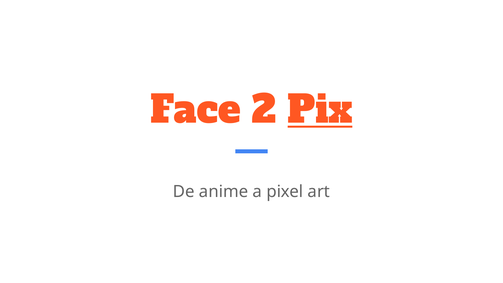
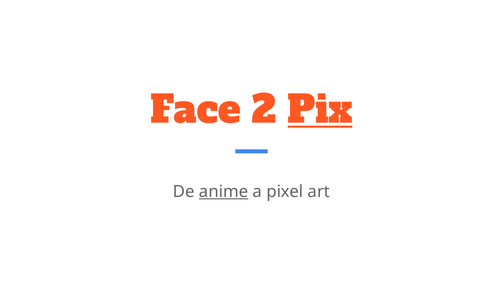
anime underline: none -> present
